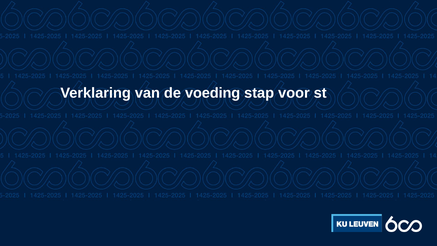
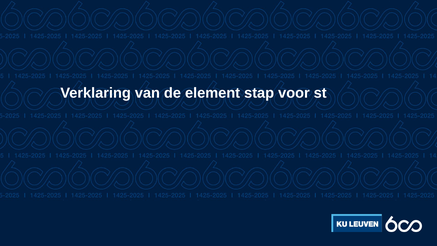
voeding: voeding -> element
